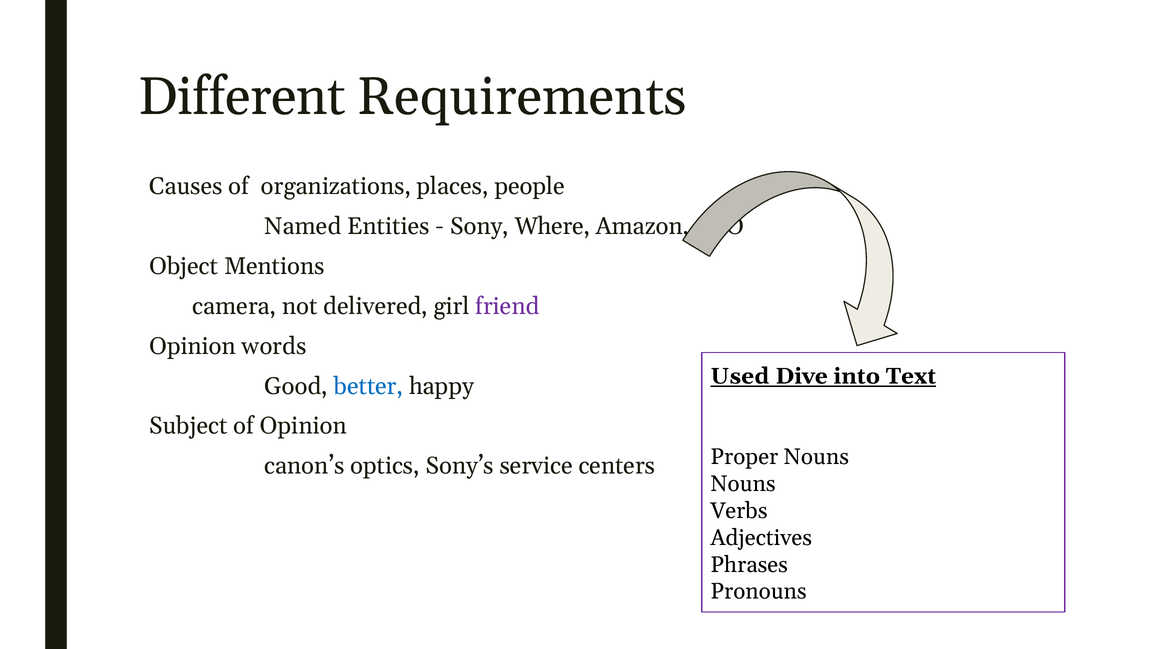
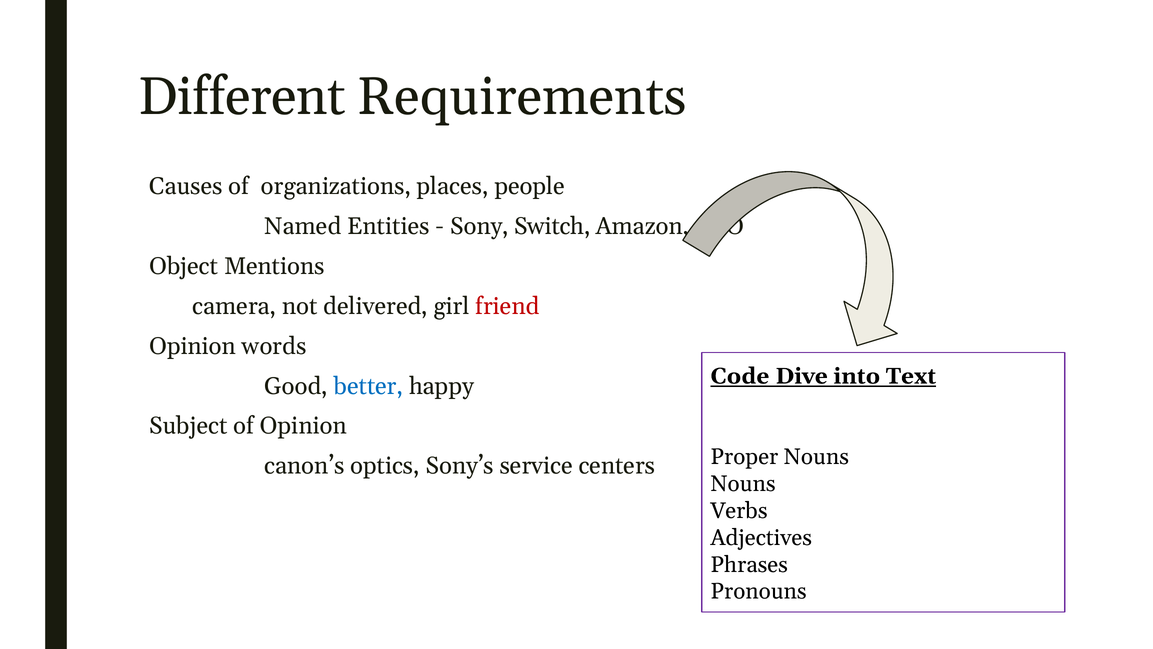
Where: Where -> Switch
friend colour: purple -> red
Used: Used -> Code
